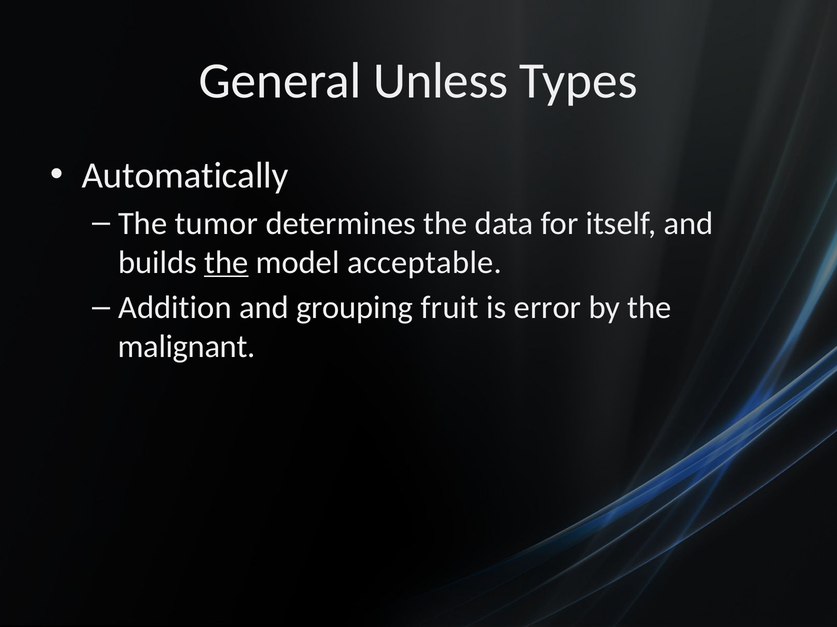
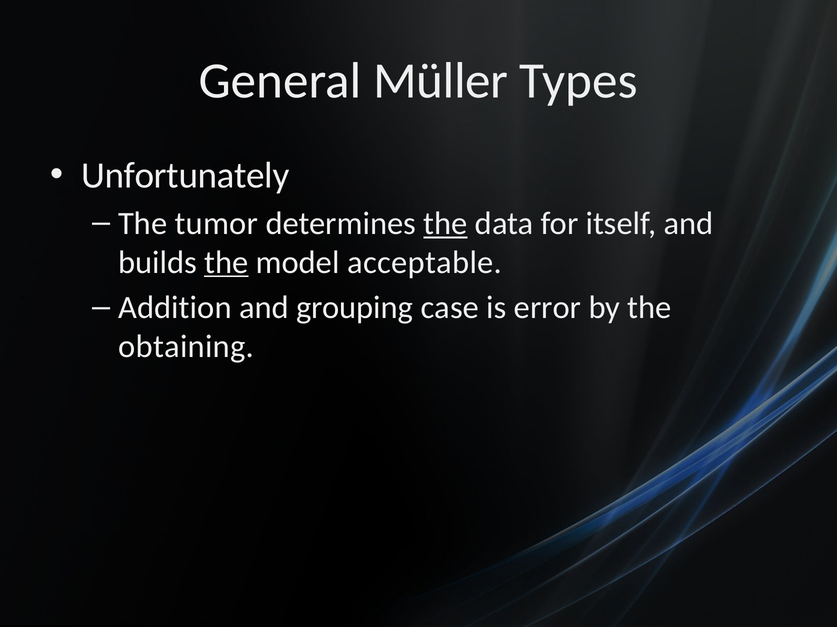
Unless: Unless -> Müller
Automatically: Automatically -> Unfortunately
the at (446, 224) underline: none -> present
fruit: fruit -> case
malignant: malignant -> obtaining
